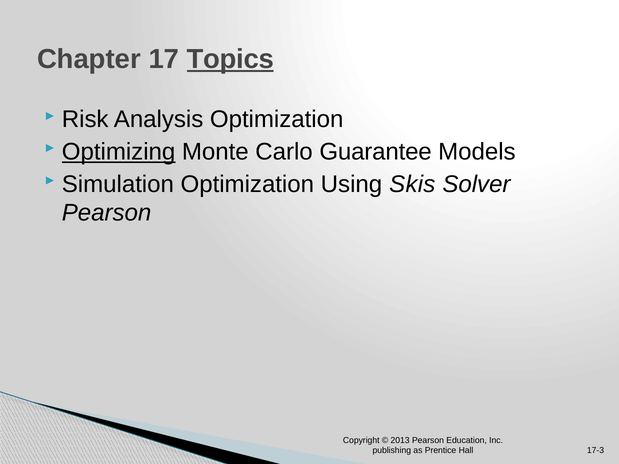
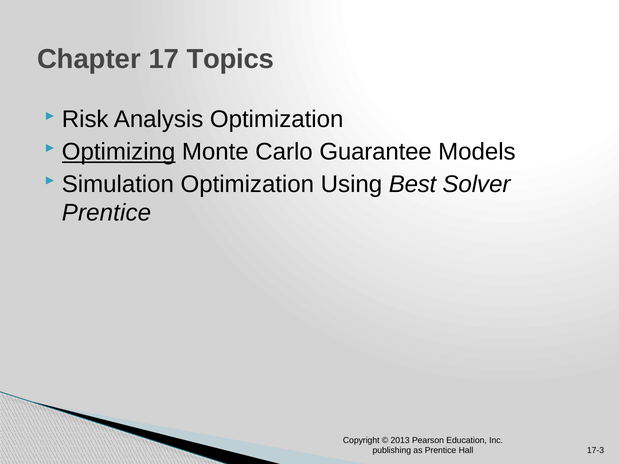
Topics underline: present -> none
Skis: Skis -> Best
Pearson at (107, 213): Pearson -> Prentice
